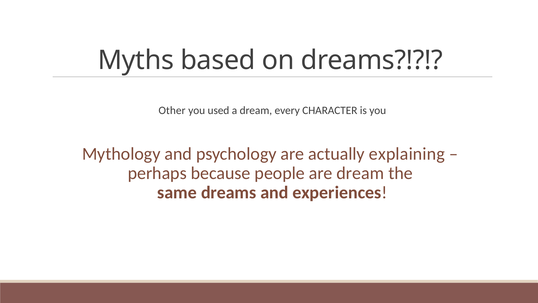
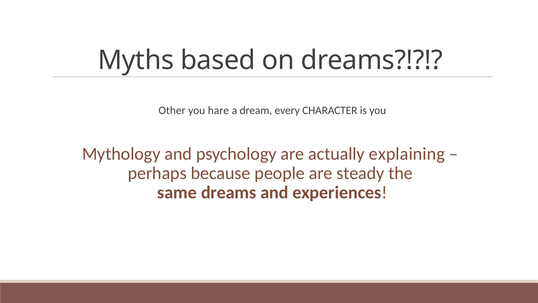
used: used -> hare
are dream: dream -> steady
